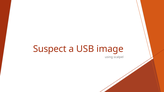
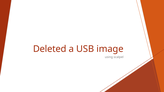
Suspect: Suspect -> Deleted
